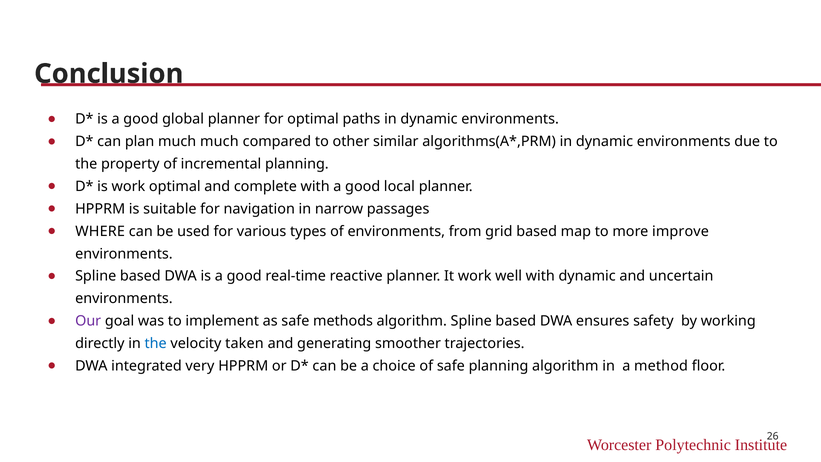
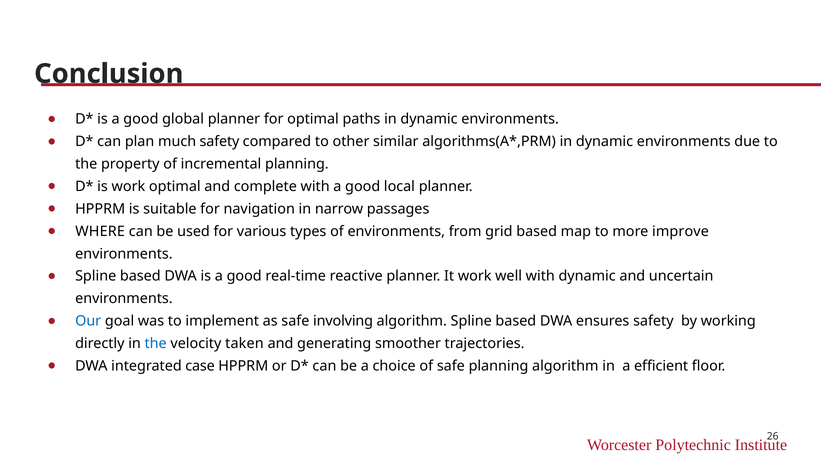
much much: much -> safety
Our colour: purple -> blue
methods: methods -> involving
very: very -> case
method: method -> efficient
